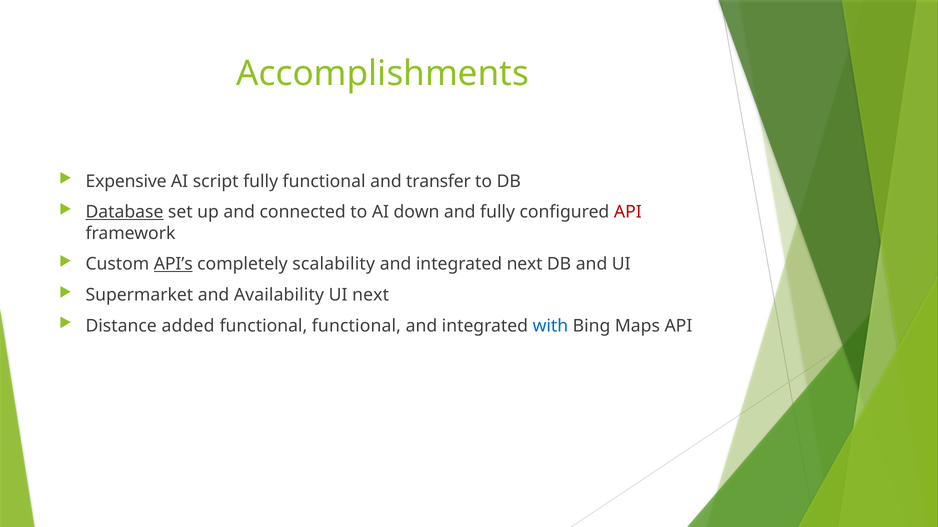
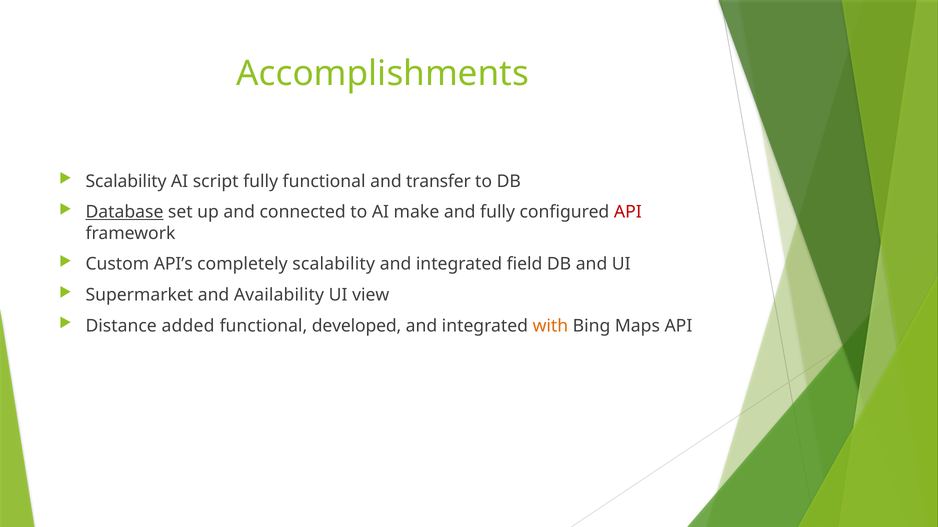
Expensive at (126, 182): Expensive -> Scalability
down: down -> make
API’s underline: present -> none
integrated next: next -> field
UI next: next -> view
functional functional: functional -> developed
with colour: blue -> orange
